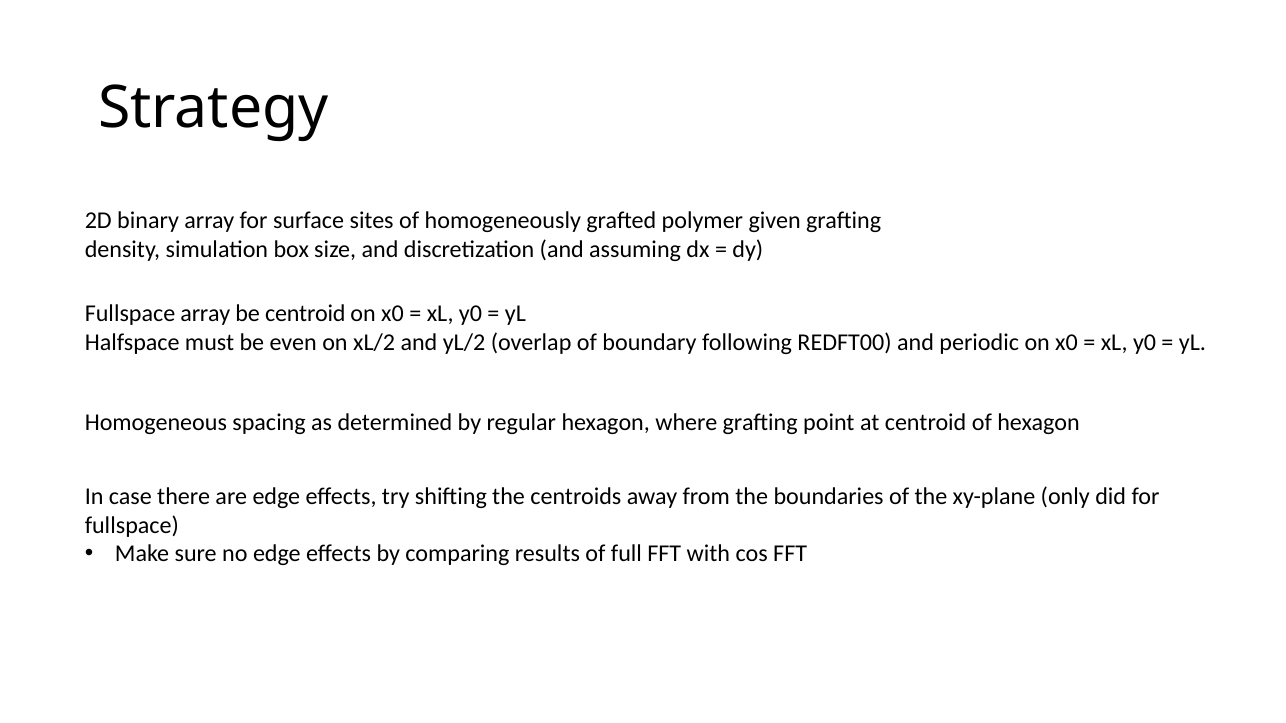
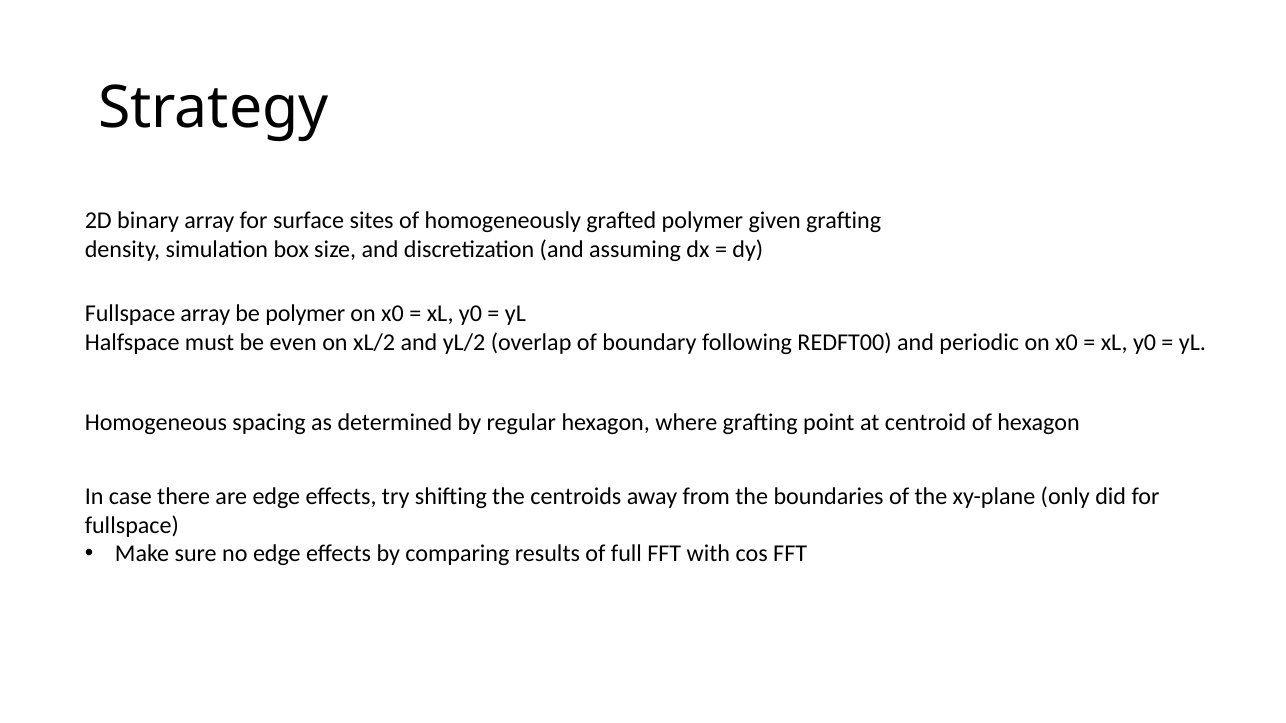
be centroid: centroid -> polymer
